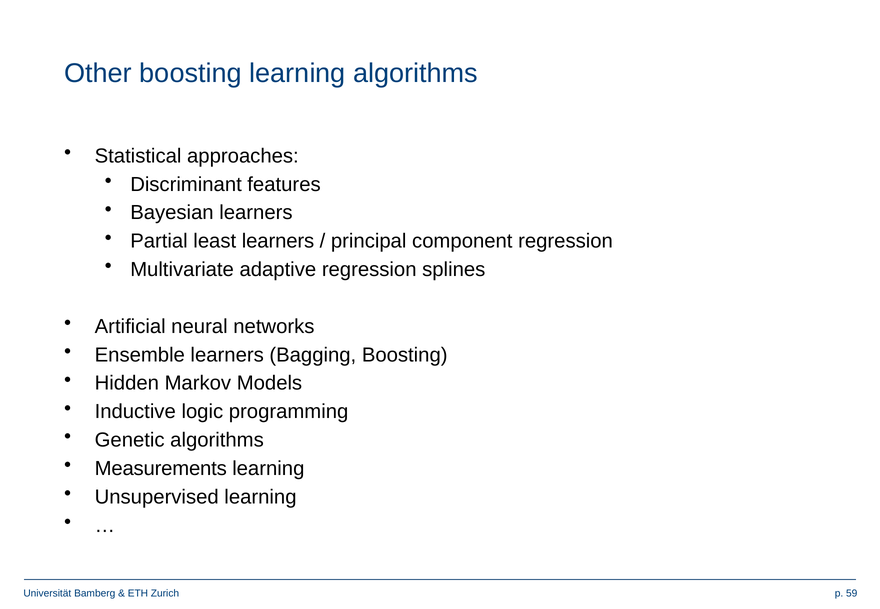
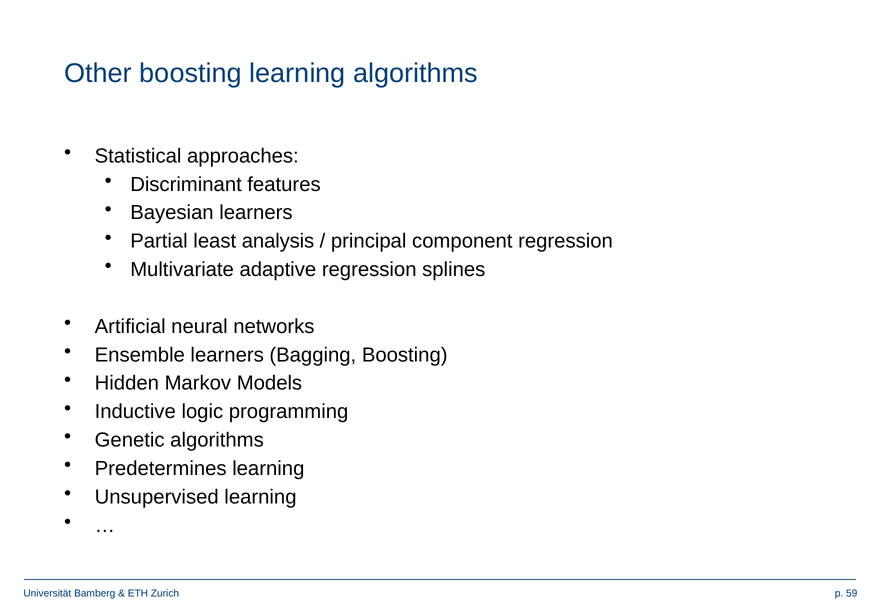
least learners: learners -> analysis
Measurements: Measurements -> Predetermines
